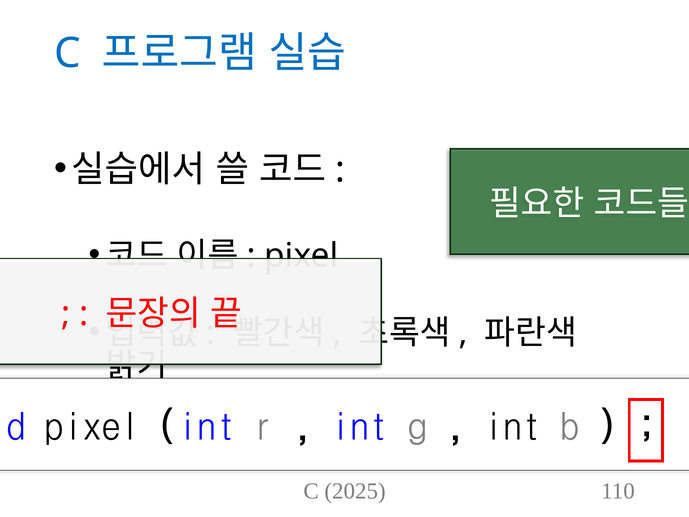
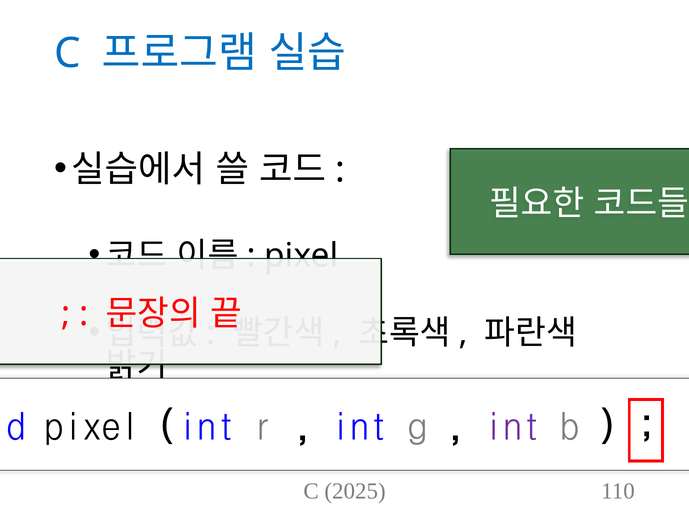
int at (513, 427) colour: black -> purple
